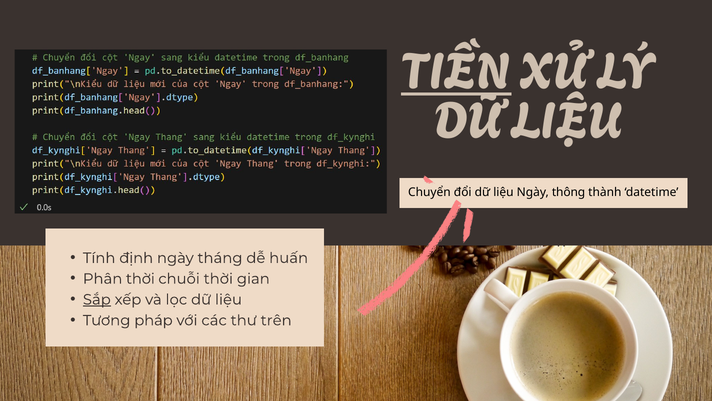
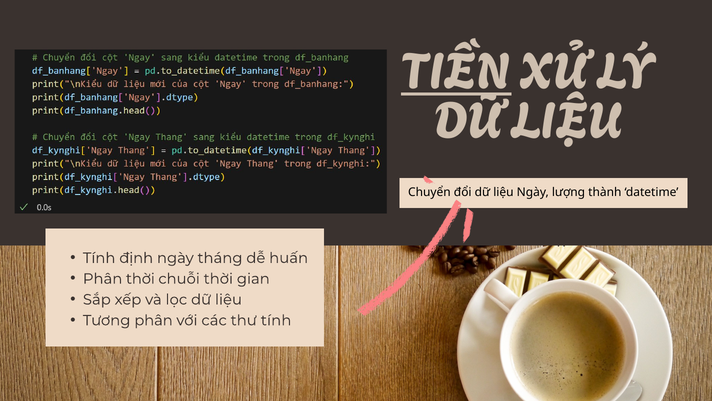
thông: thông -> lượng
Sắp underline: present -> none
Tương pháp: pháp -> phân
thư trên: trên -> tính
